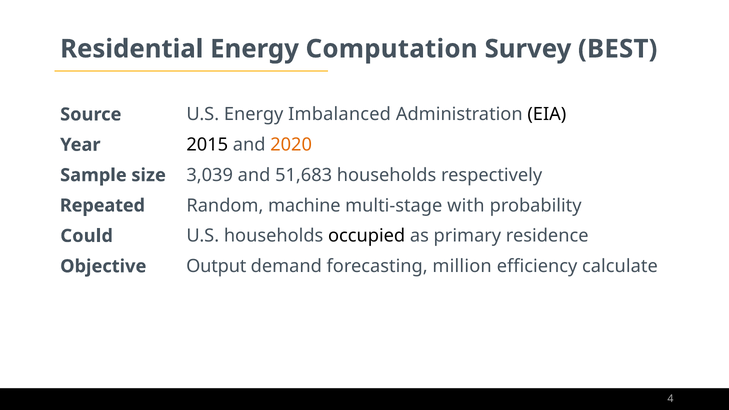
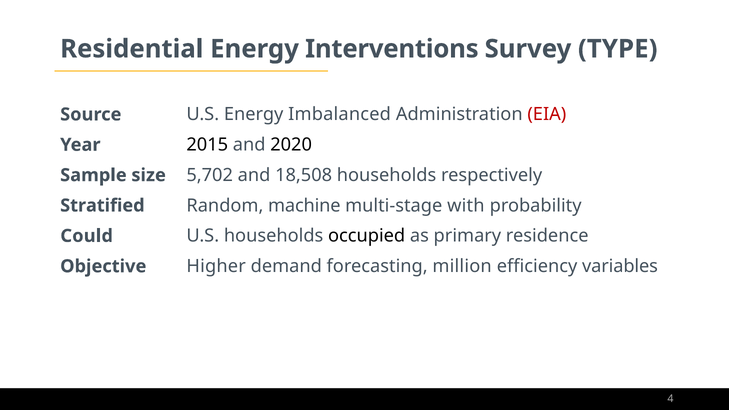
Computation: Computation -> Interventions
BEST: BEST -> TYPE
EIA colour: black -> red
2020 colour: orange -> black
3,039: 3,039 -> 5,702
51,683: 51,683 -> 18,508
Repeated: Repeated -> Stratified
Output: Output -> Higher
calculate: calculate -> variables
